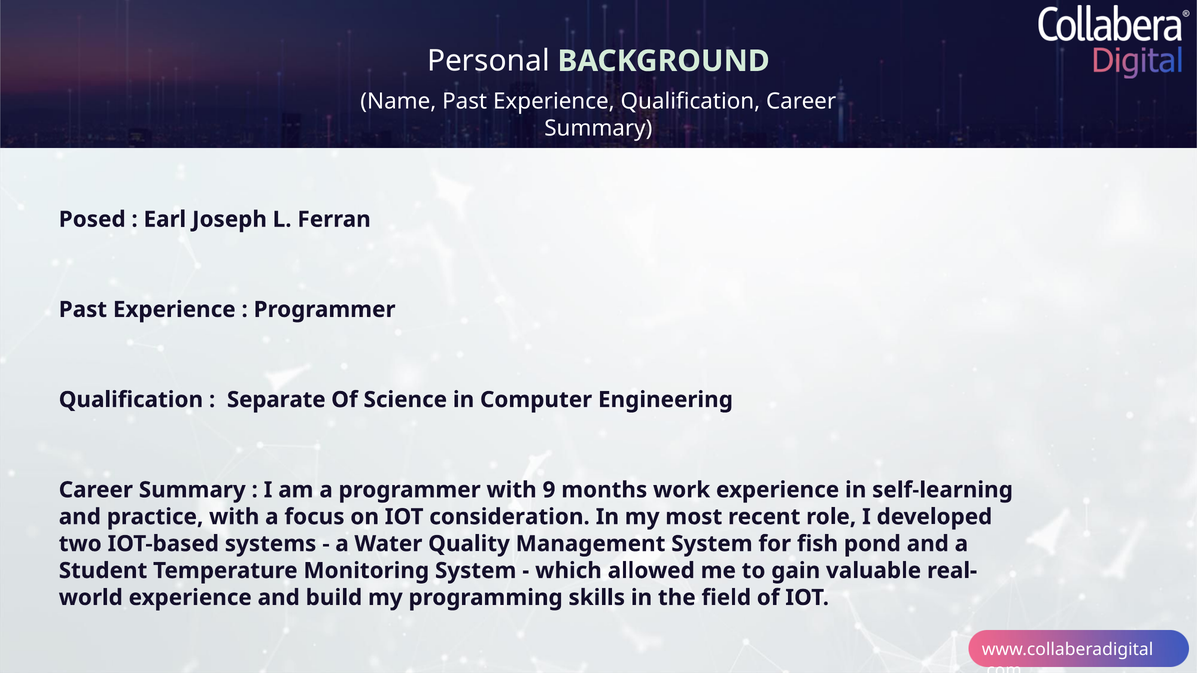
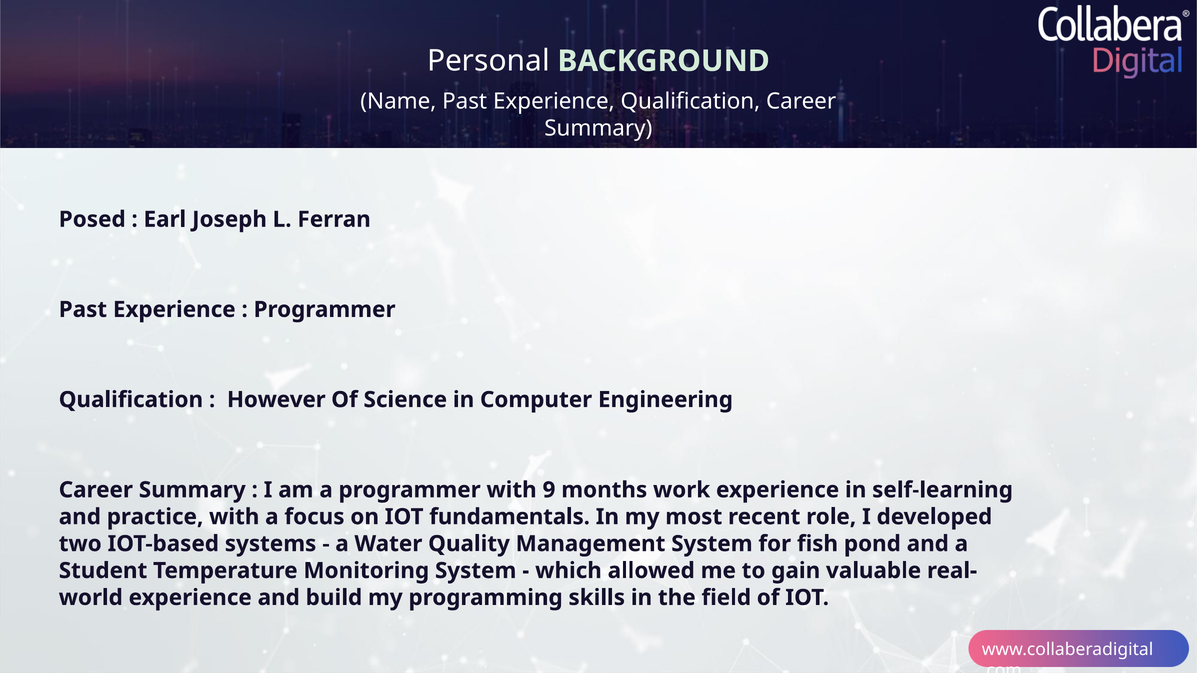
Separate: Separate -> However
consideration: consideration -> fundamentals
